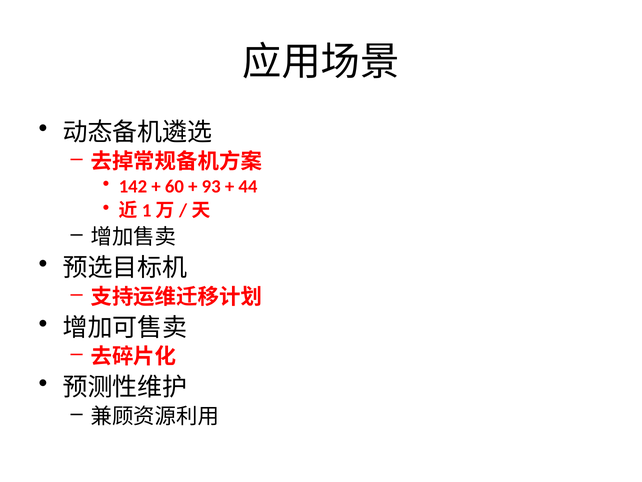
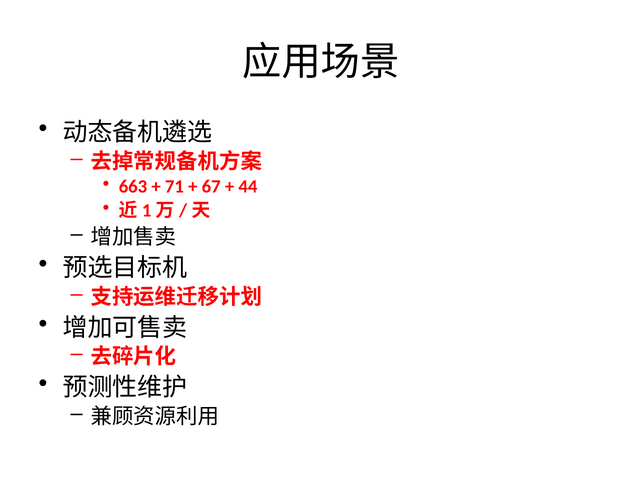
142: 142 -> 663
60: 60 -> 71
93: 93 -> 67
